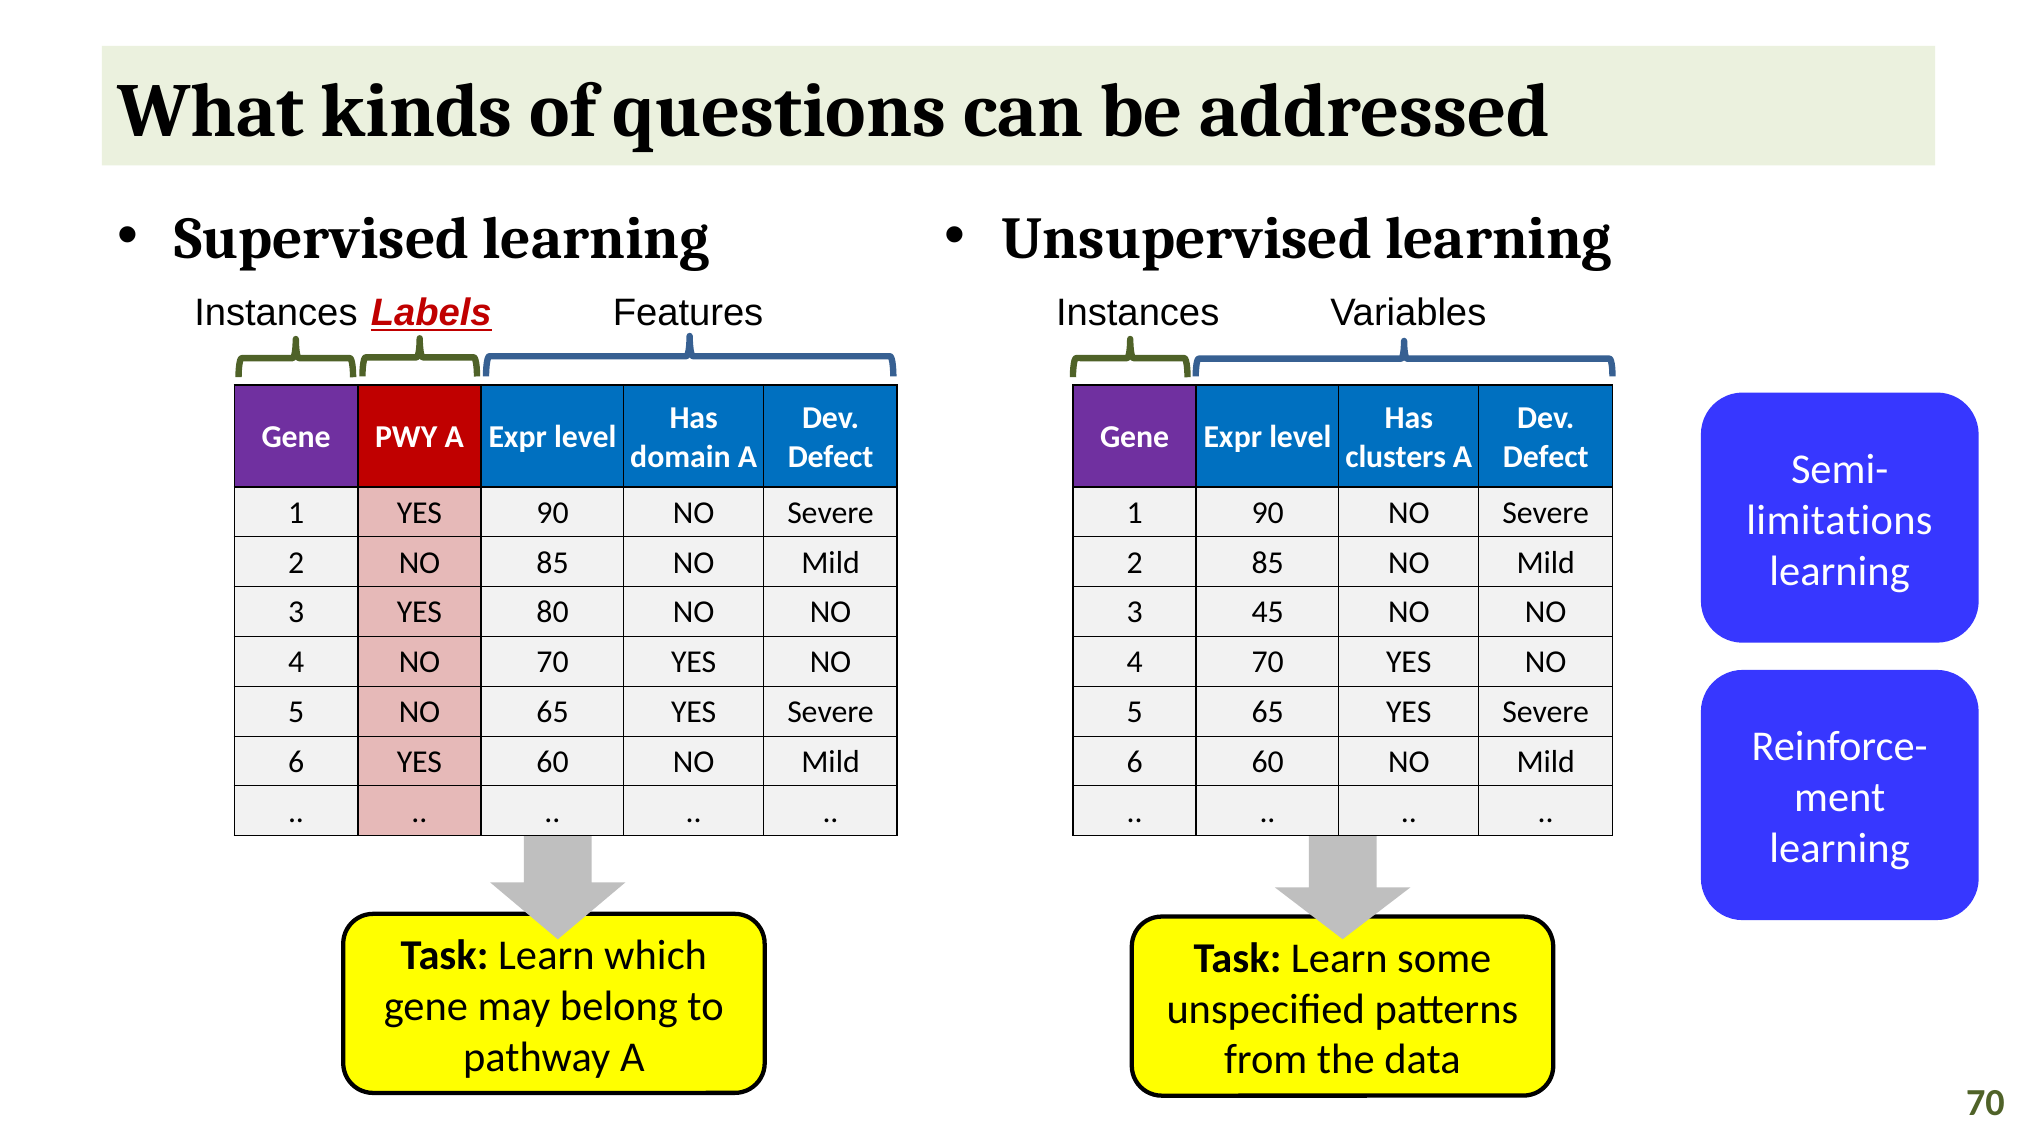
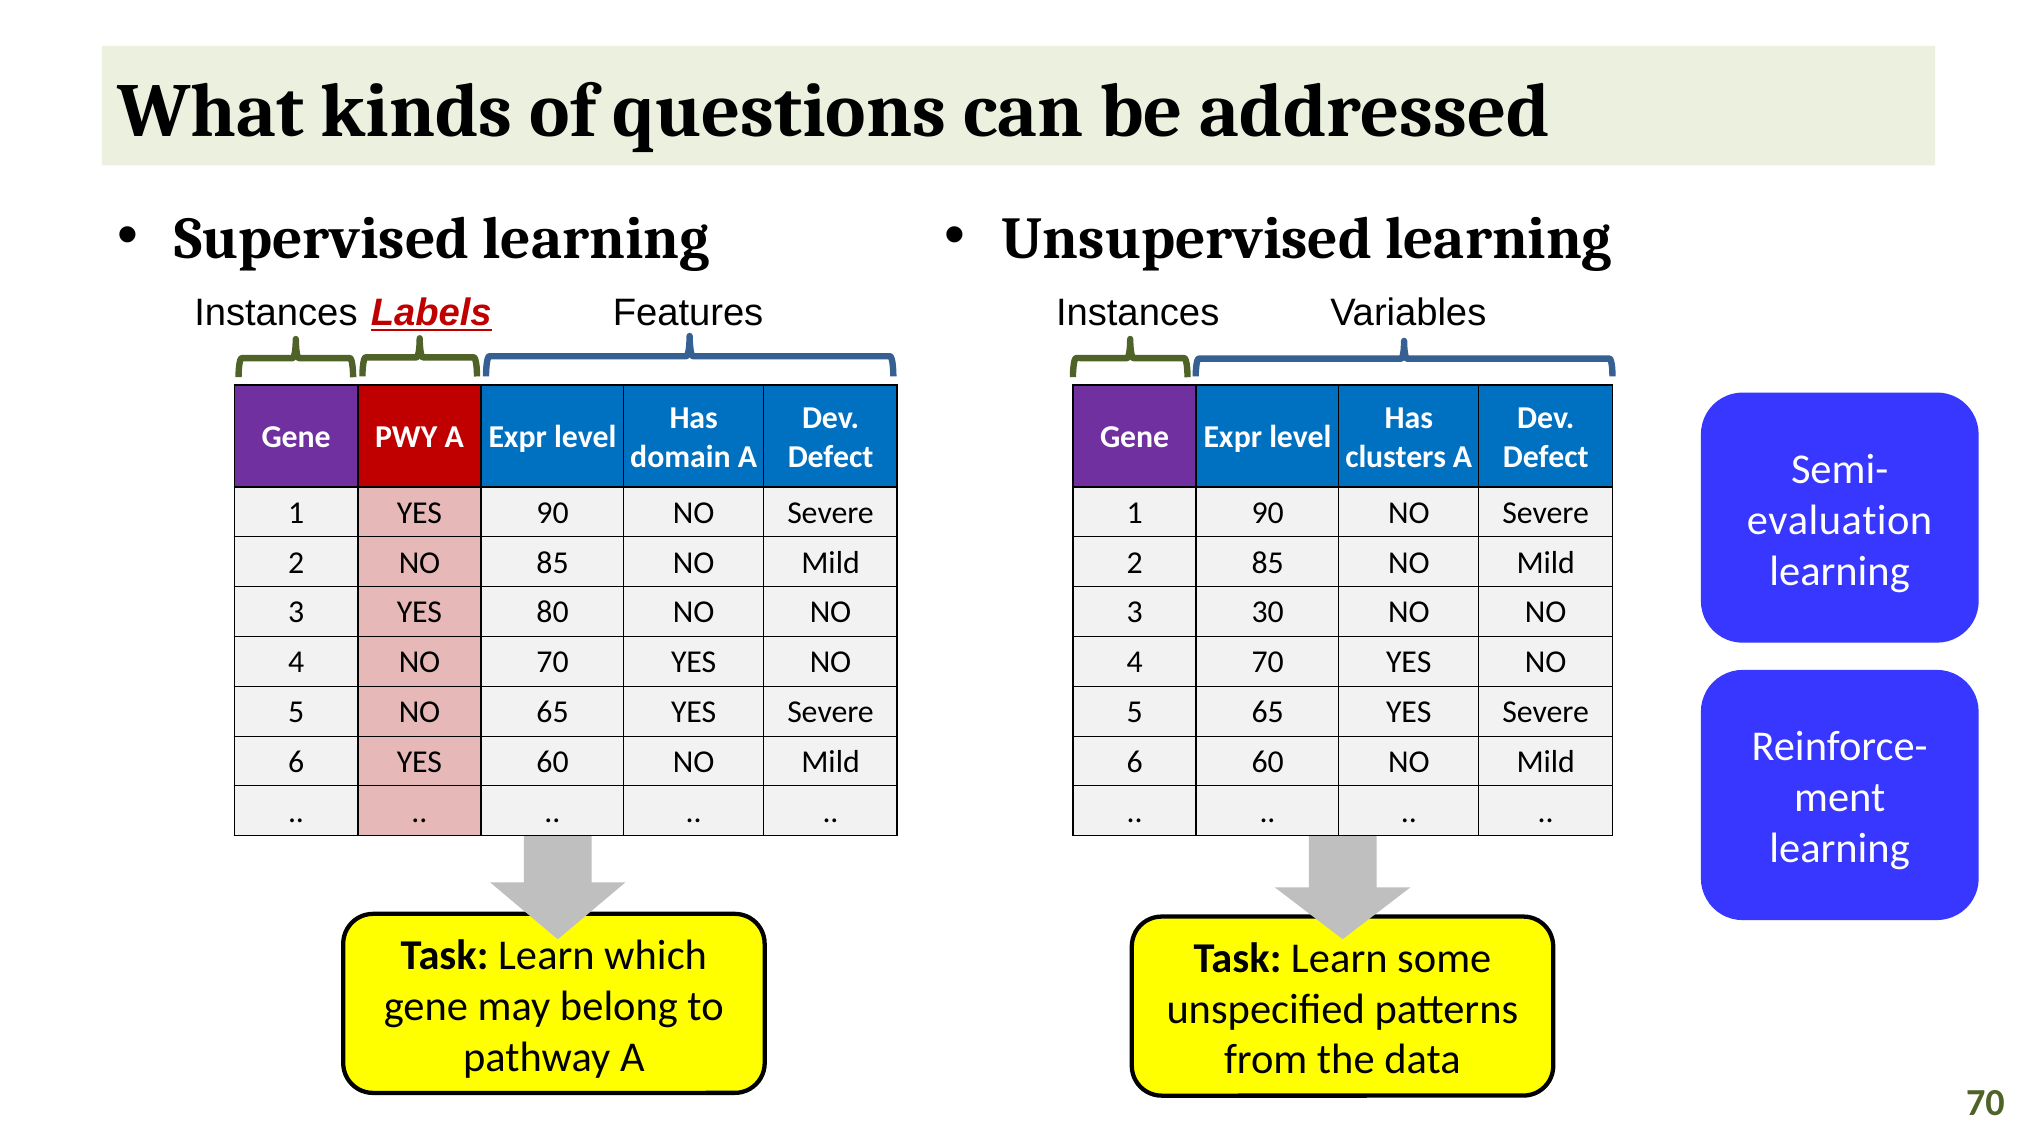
limitations: limitations -> evaluation
45: 45 -> 30
